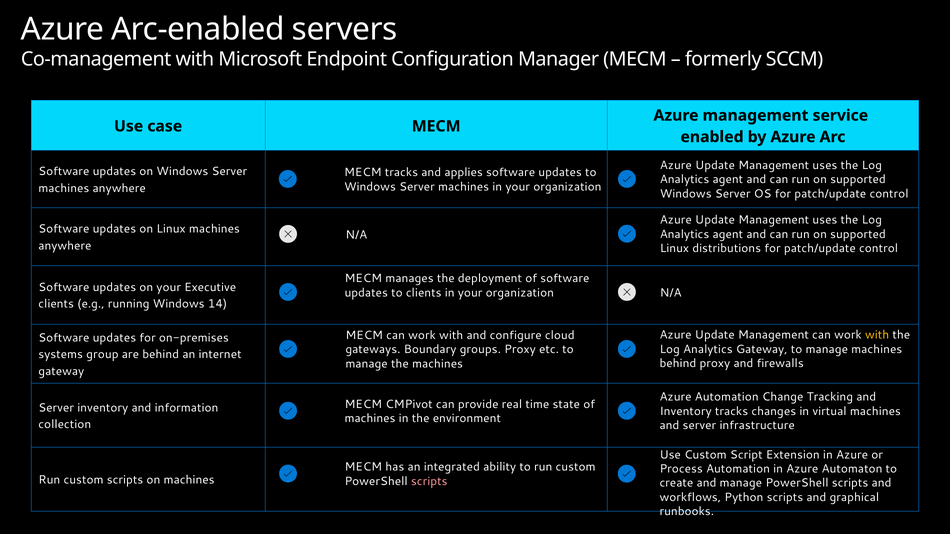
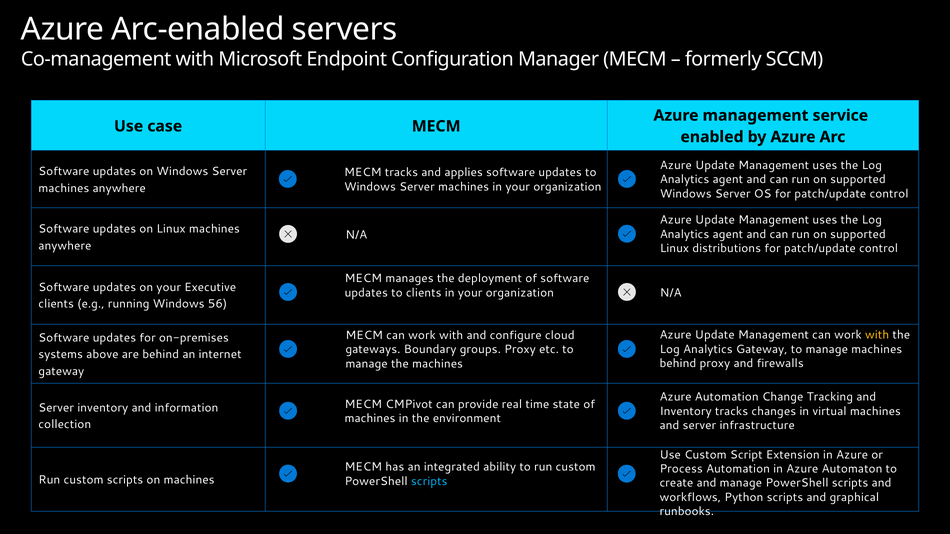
14: 14 -> 56
group: group -> above
scripts at (429, 482) colour: pink -> light blue
